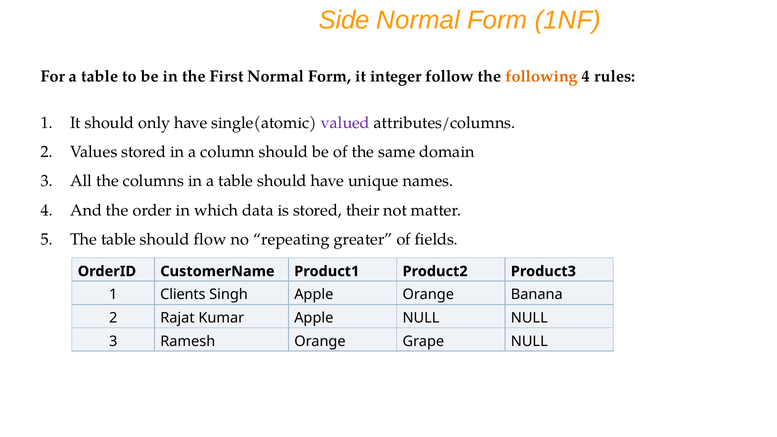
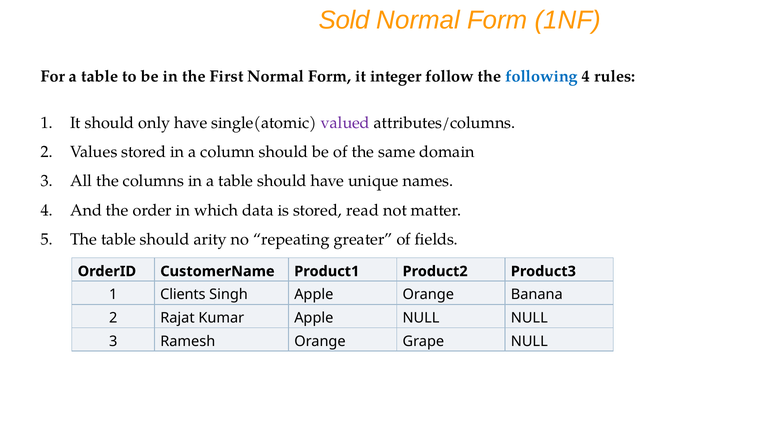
Side: Side -> Sold
following colour: orange -> blue
their: their -> read
flow: flow -> arity
